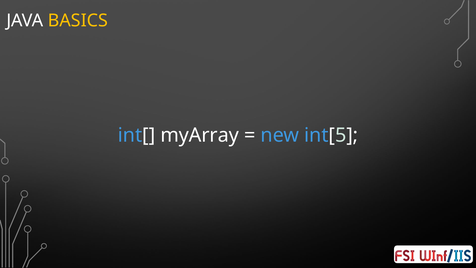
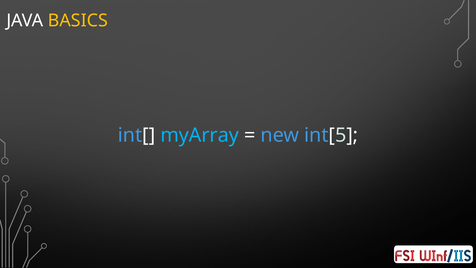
myArray colour: white -> light blue
